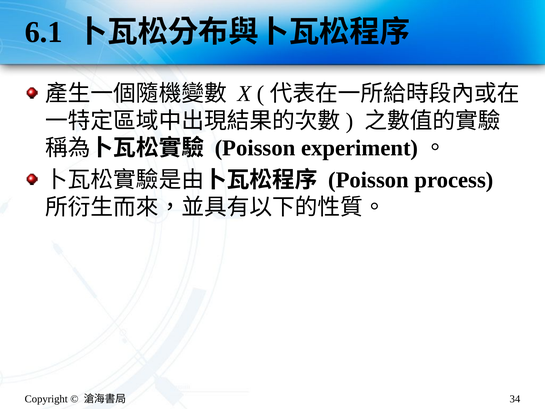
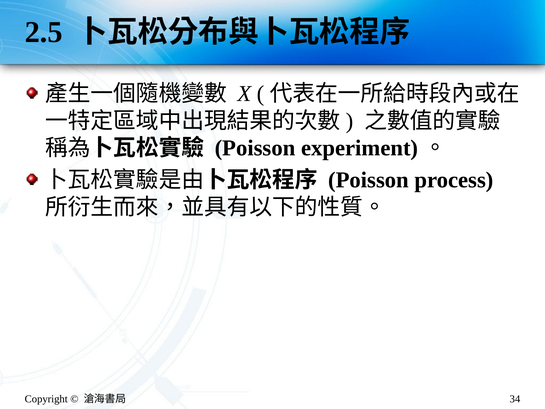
6.1: 6.1 -> 2.5
